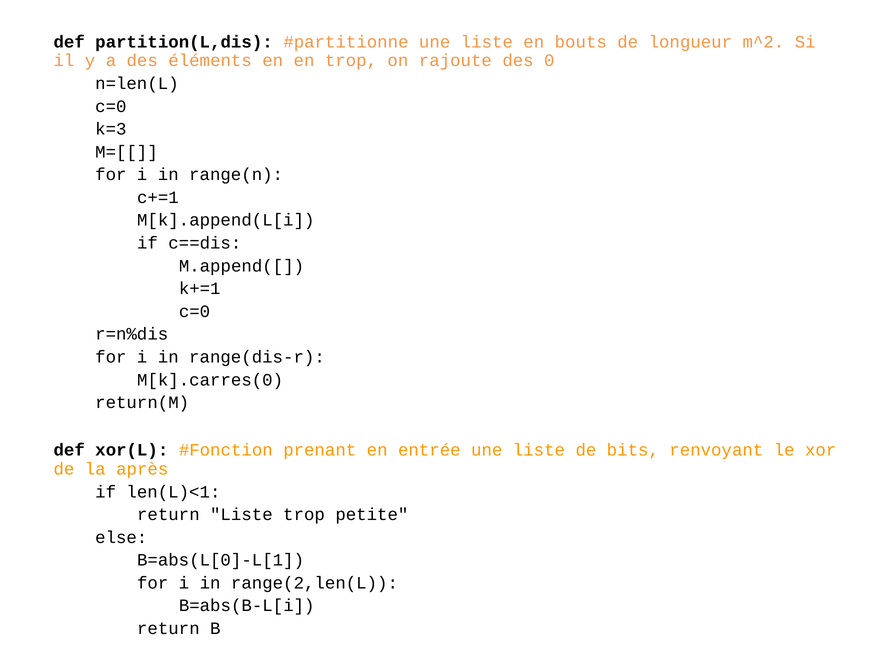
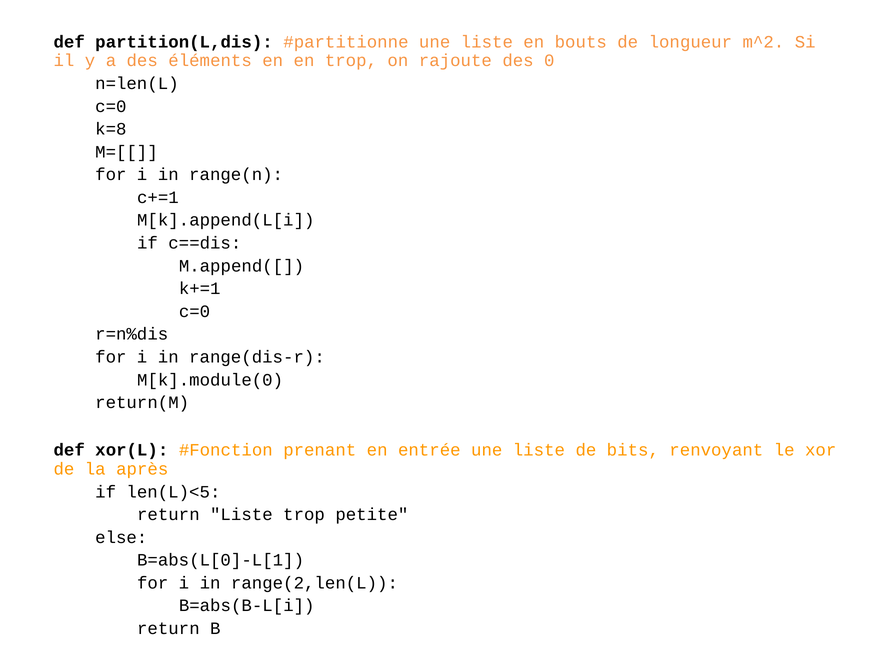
k=3: k=3 -> k=8
M[k].carres(0: M[k].carres(0 -> M[k].module(0
len(L)<1: len(L)<1 -> len(L)<5
